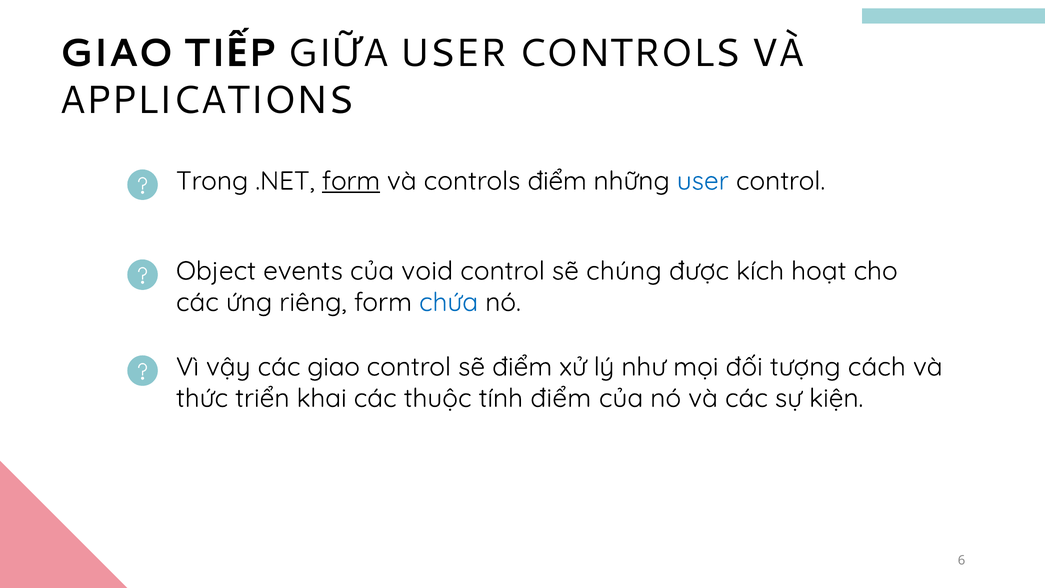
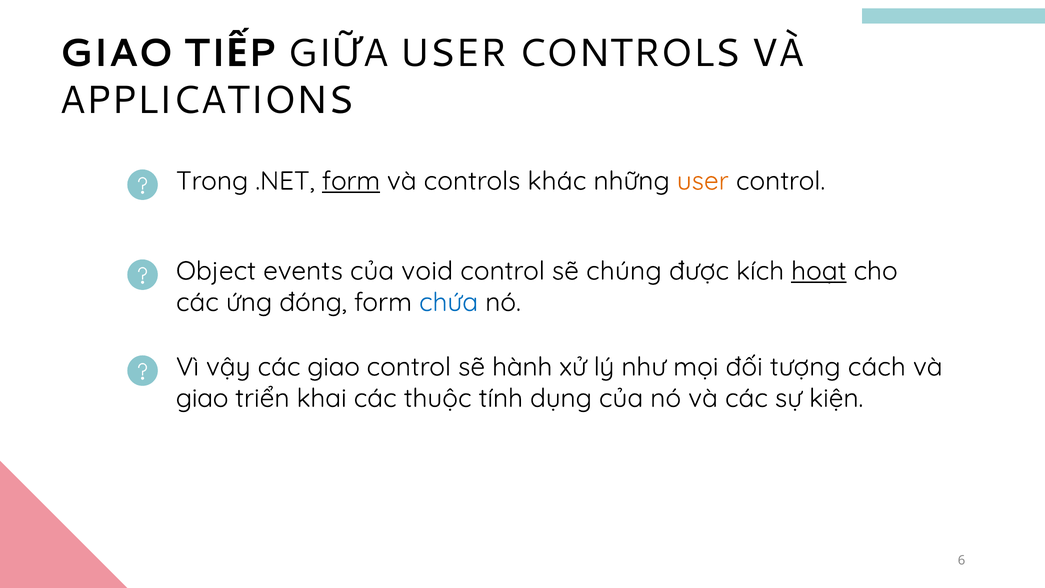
controls điểm: điểm -> khác
user at (703, 181) colour: blue -> orange
hoạt underline: none -> present
riêng: riêng -> đóng
sẽ điểm: điểm -> hành
thức at (202, 398): thức -> giao
tính điểm: điểm -> dụng
